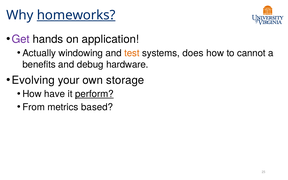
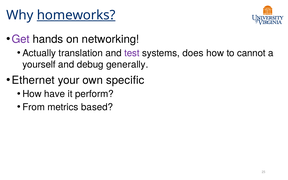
application: application -> networking
windowing: windowing -> translation
test colour: orange -> purple
benefits: benefits -> yourself
hardware: hardware -> generally
Evolving: Evolving -> Ethernet
storage: storage -> specific
perform underline: present -> none
